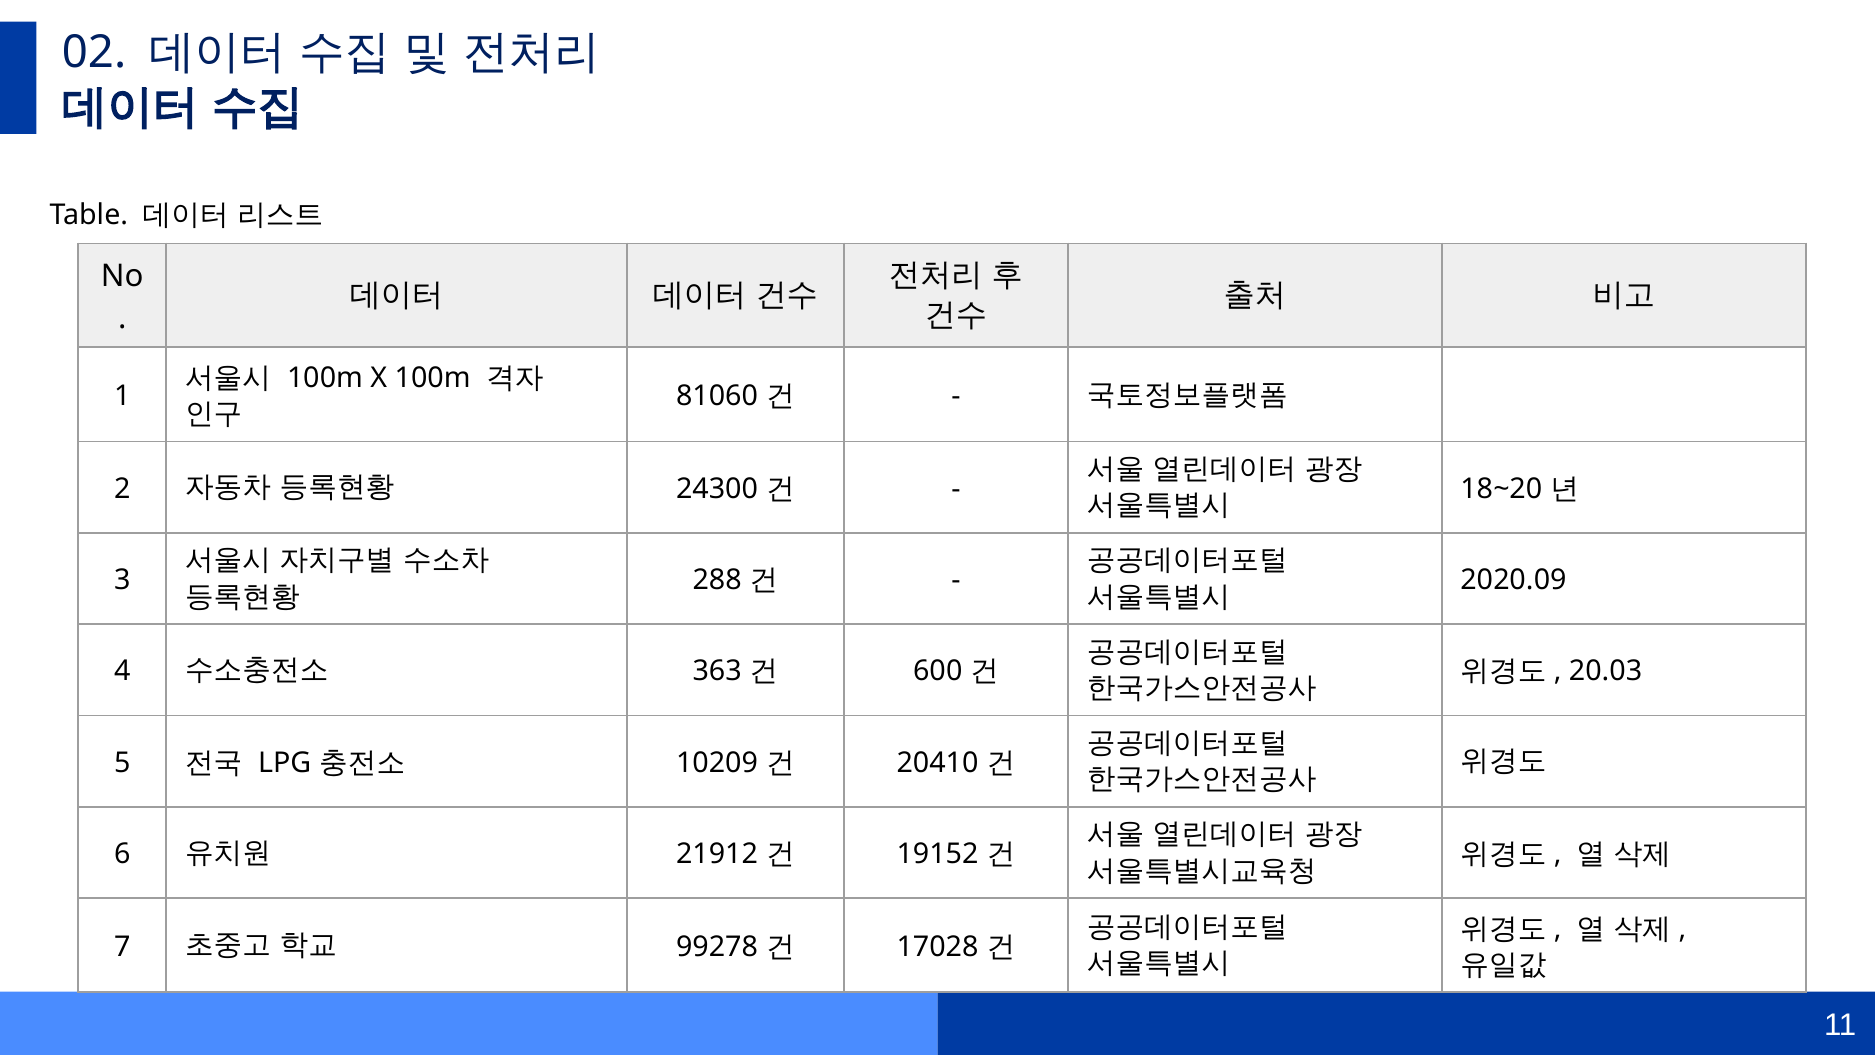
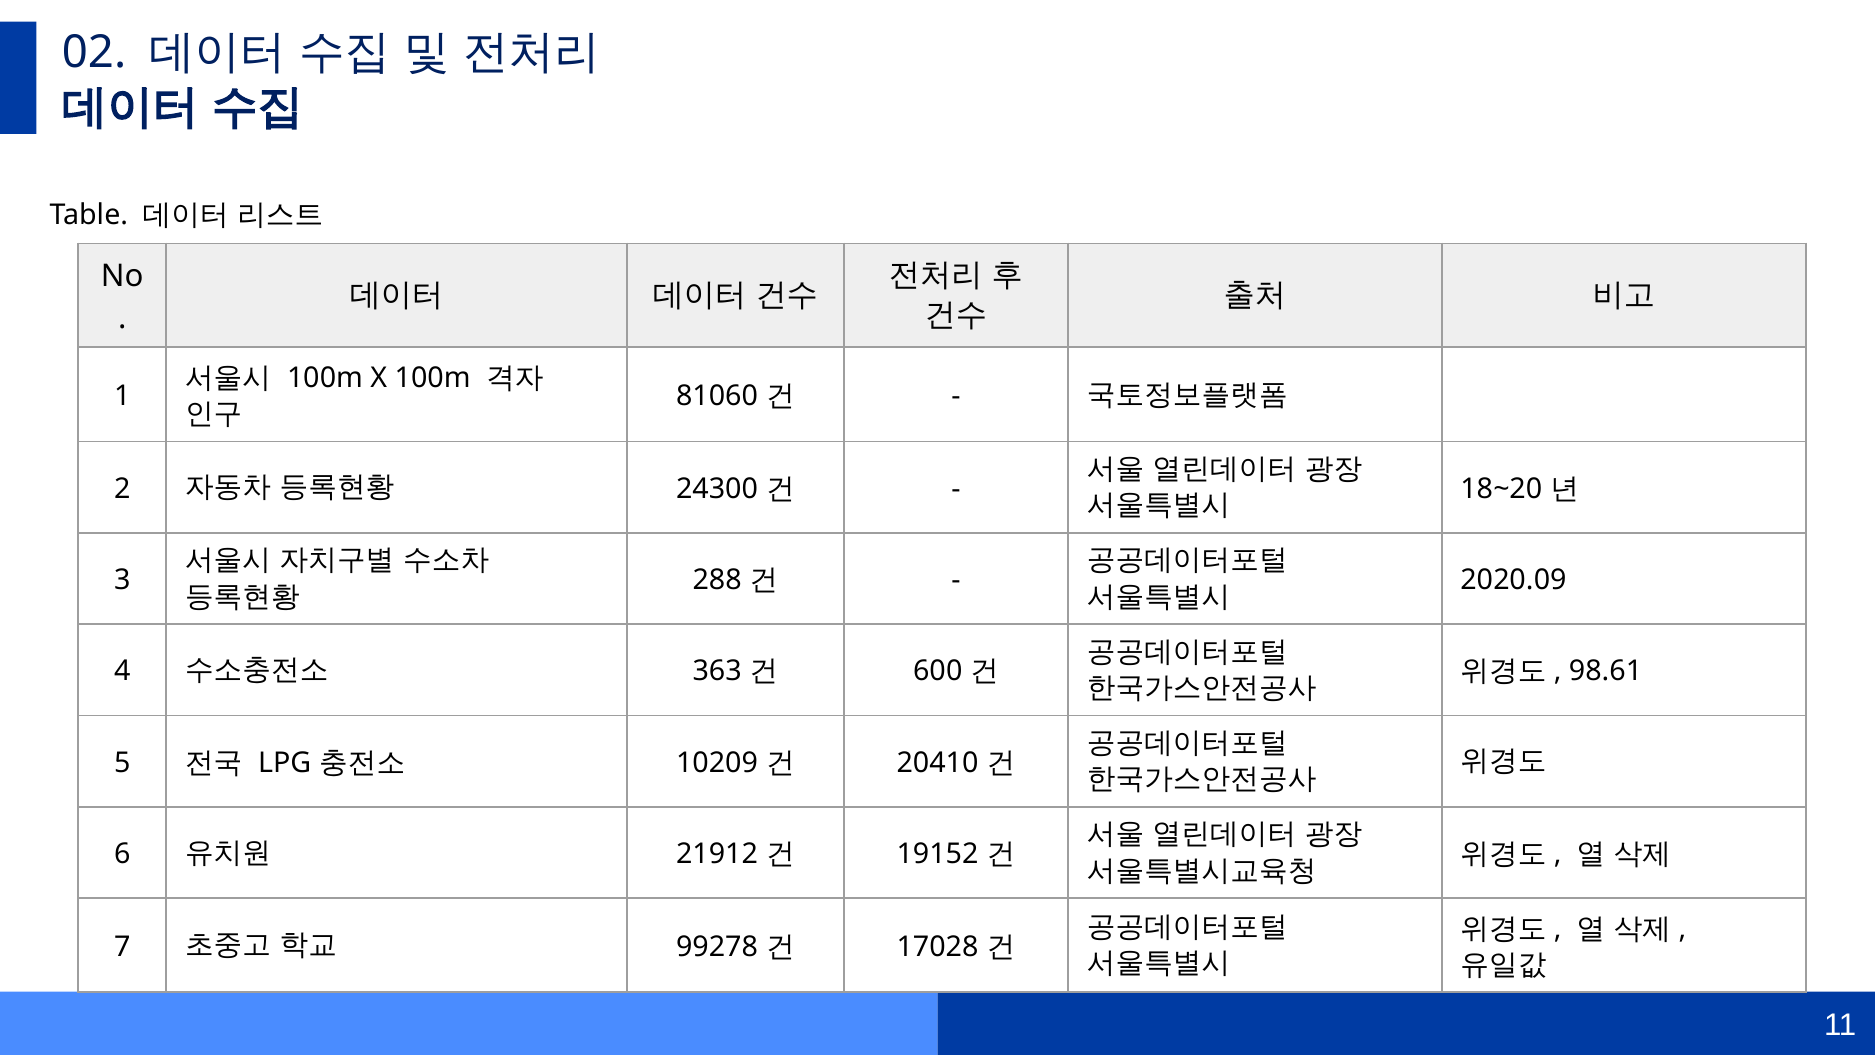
20.03: 20.03 -> 98.61
